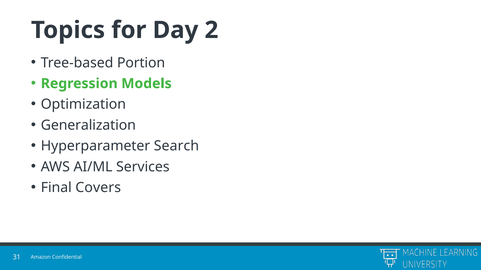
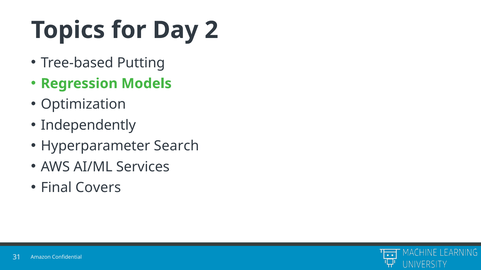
Portion: Portion -> Putting
Generalization: Generalization -> Independently
